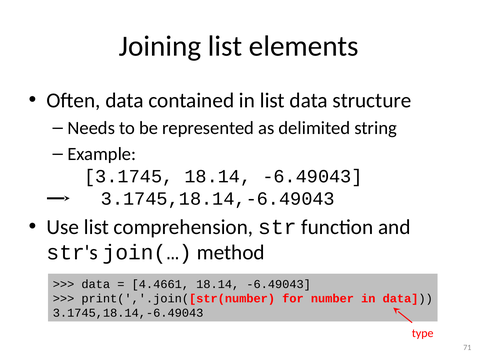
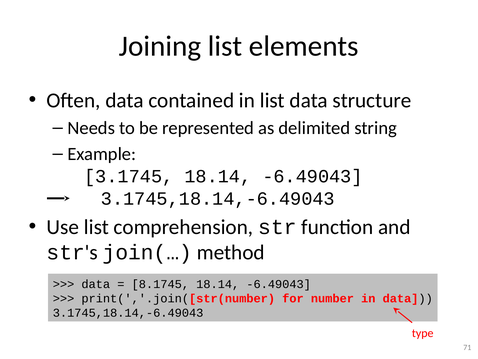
4.4661: 4.4661 -> 8.1745
